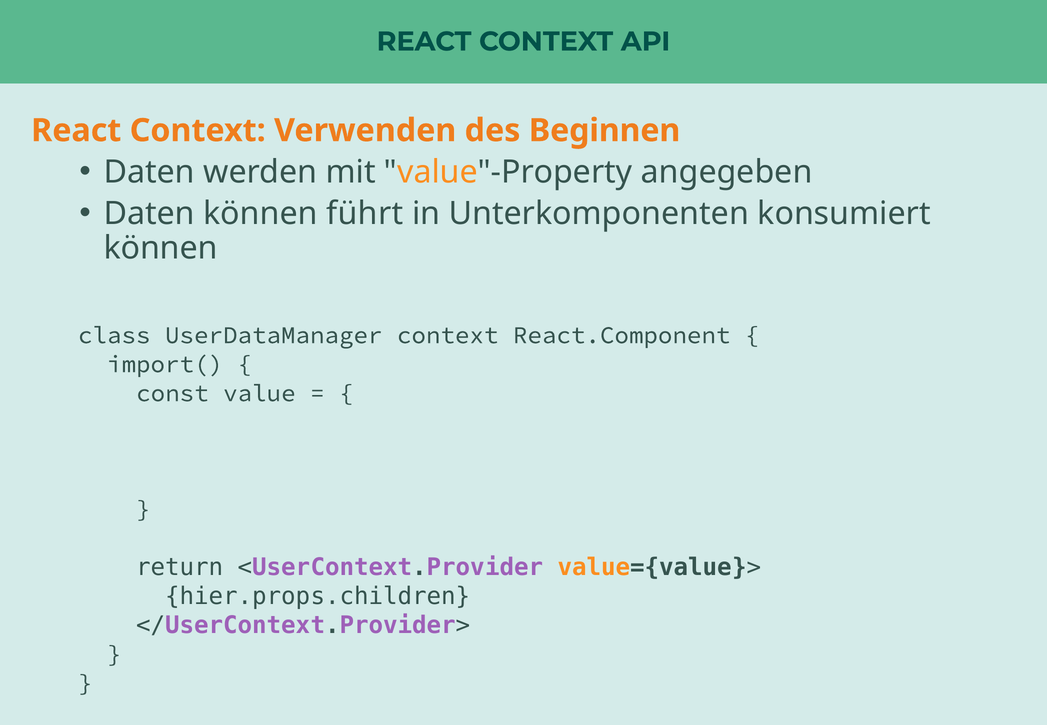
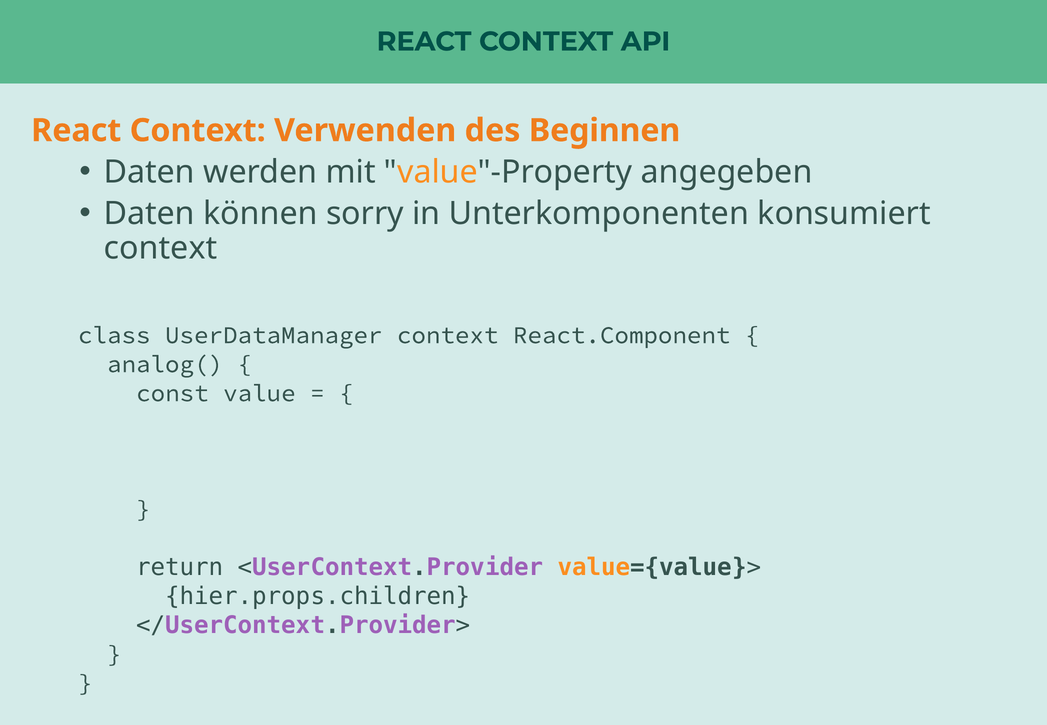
führt: führt -> sorry
können at (161, 248): können -> context
import(: import( -> analog(
